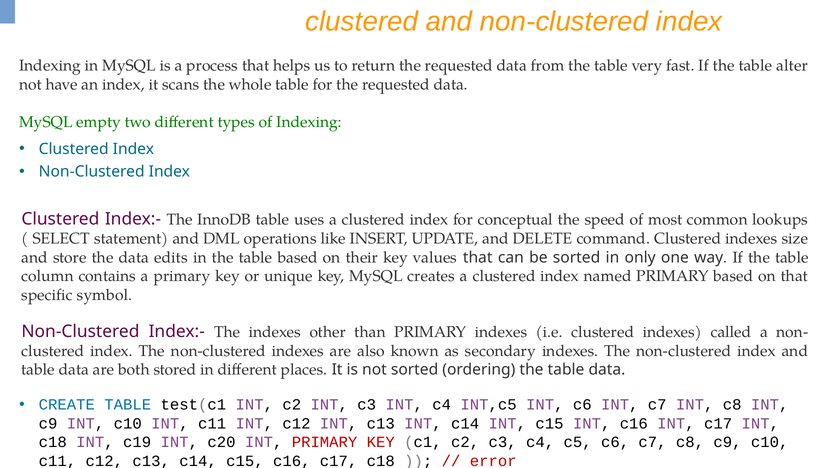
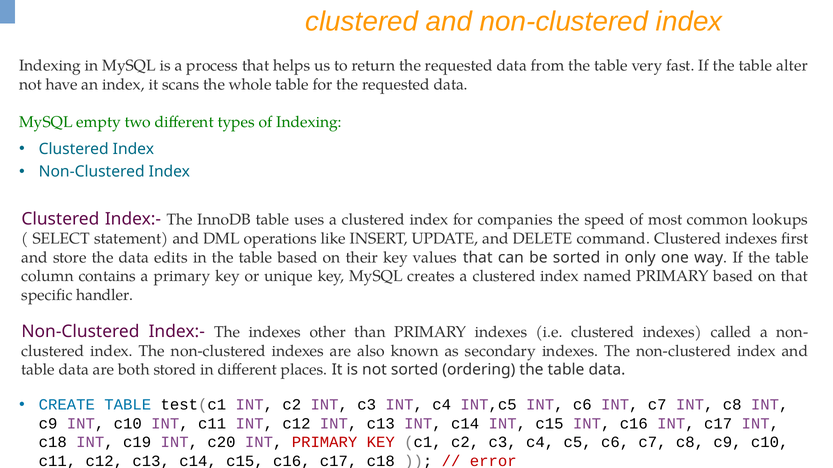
conceptual: conceptual -> companies
size: size -> first
symbol: symbol -> handler
